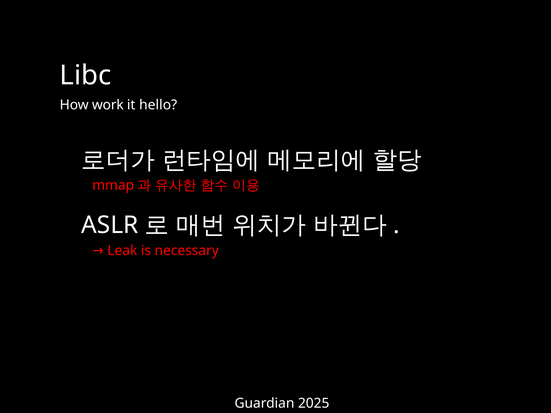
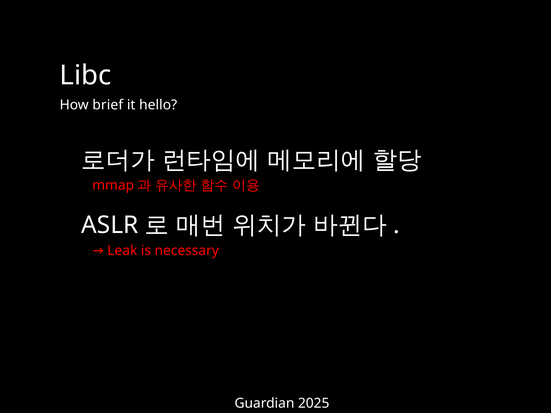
work: work -> brief
